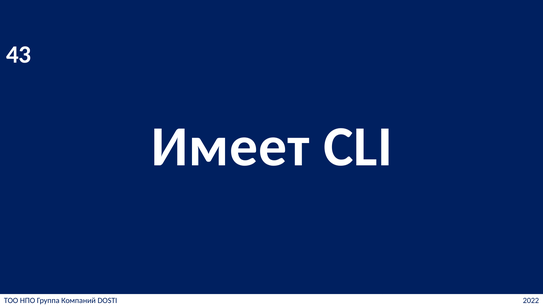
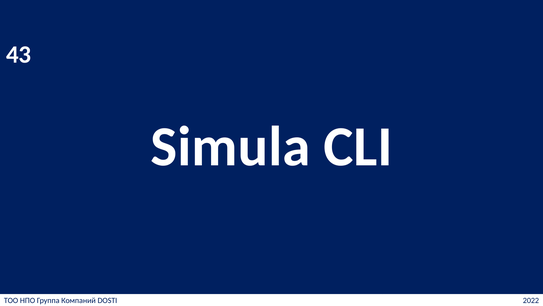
Имеет: Имеет -> Simula
